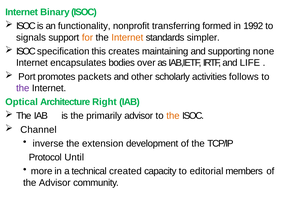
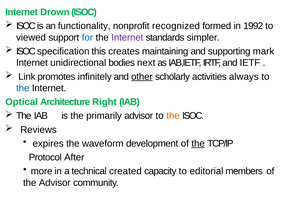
Binary: Binary -> Drown
transferring: transferring -> recognized
signals: signals -> viewed
for colour: orange -> blue
Internet at (127, 37) colour: orange -> purple
none: none -> mark
encapsulates: encapsulates -> unidirectional
over: over -> next
LIFE: LIFE -> IETF
Port: Port -> Link
packets: packets -> infinitely
other underline: none -> present
follows: follows -> always
the at (23, 88) colour: purple -> blue
Channel: Channel -> Reviews
inverse: inverse -> expires
extension: extension -> waveform
the at (198, 143) underline: none -> present
Until: Until -> After
